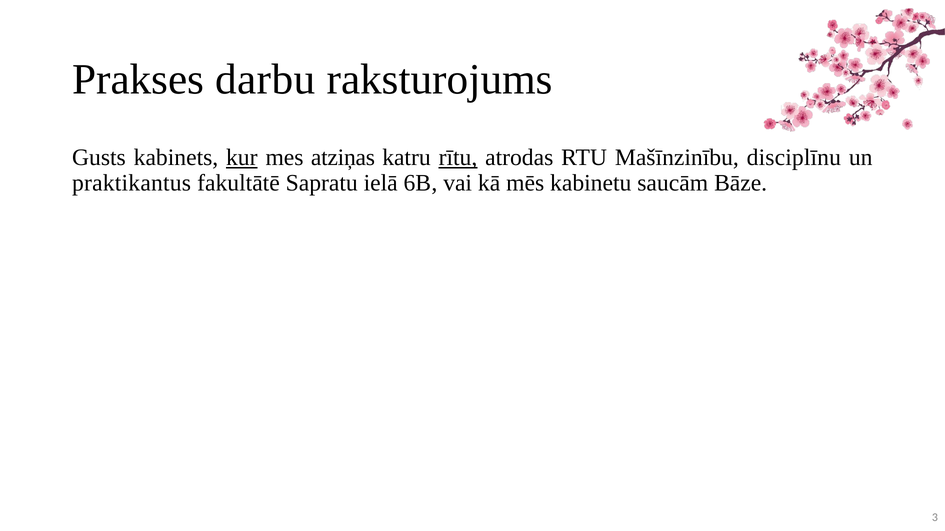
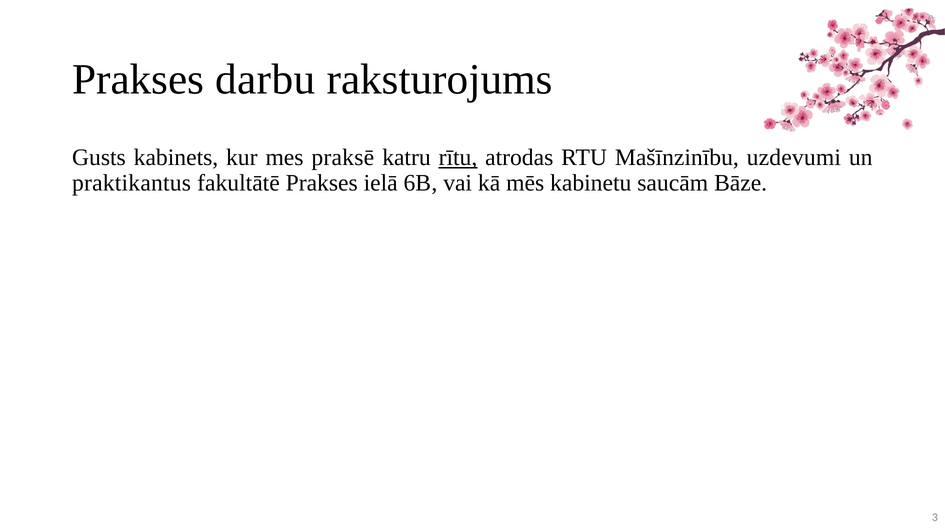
kur underline: present -> none
atziņas: atziņas -> praksē
disciplīnu: disciplīnu -> uzdevumi
fakultātē Sapratu: Sapratu -> Prakses
